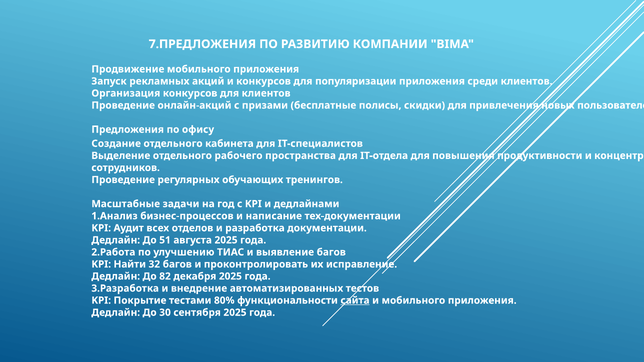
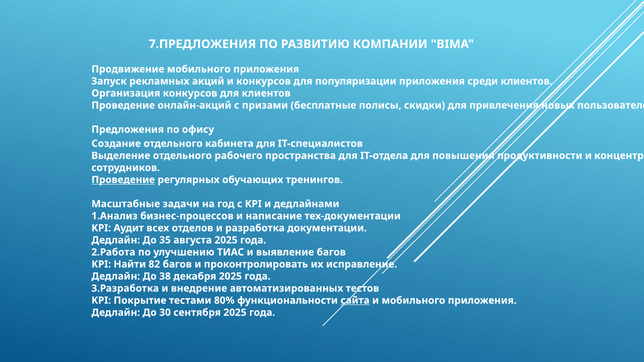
Проведение at (123, 180) underline: none -> present
51: 51 -> 35
32: 32 -> 82
82: 82 -> 38
